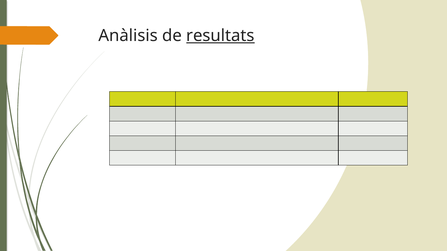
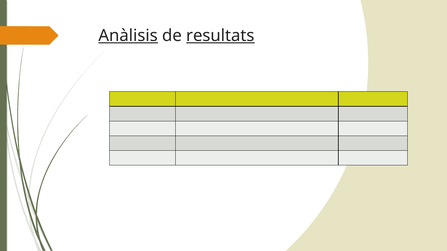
Anàlisis underline: none -> present
